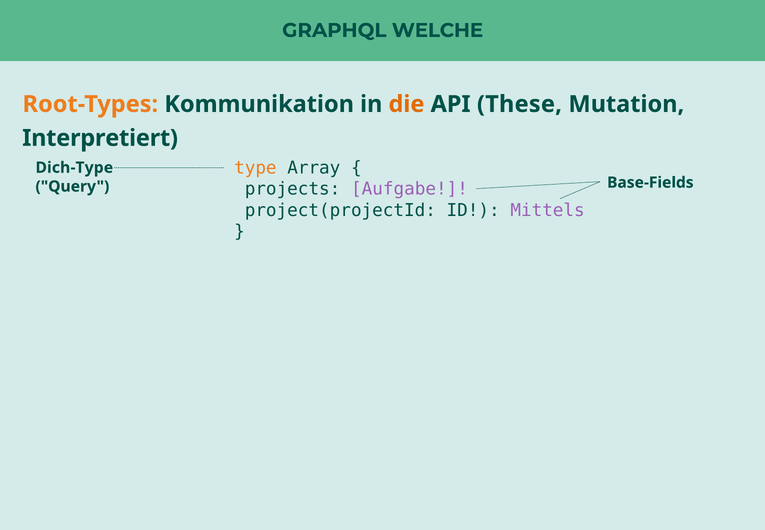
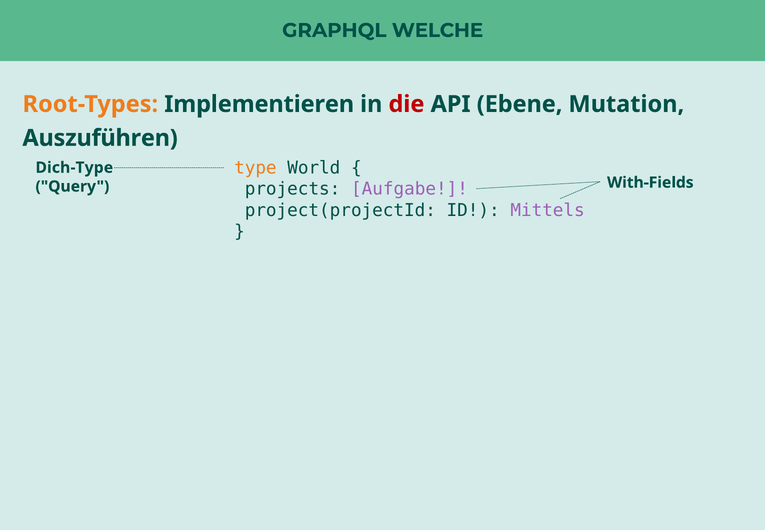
Kommunikation: Kommunikation -> Implementieren
die colour: orange -> red
These: These -> Ebene
Interpretiert: Interpretiert -> Auszuführen
Array: Array -> World
Base-Fields: Base-Fields -> With-Fields
